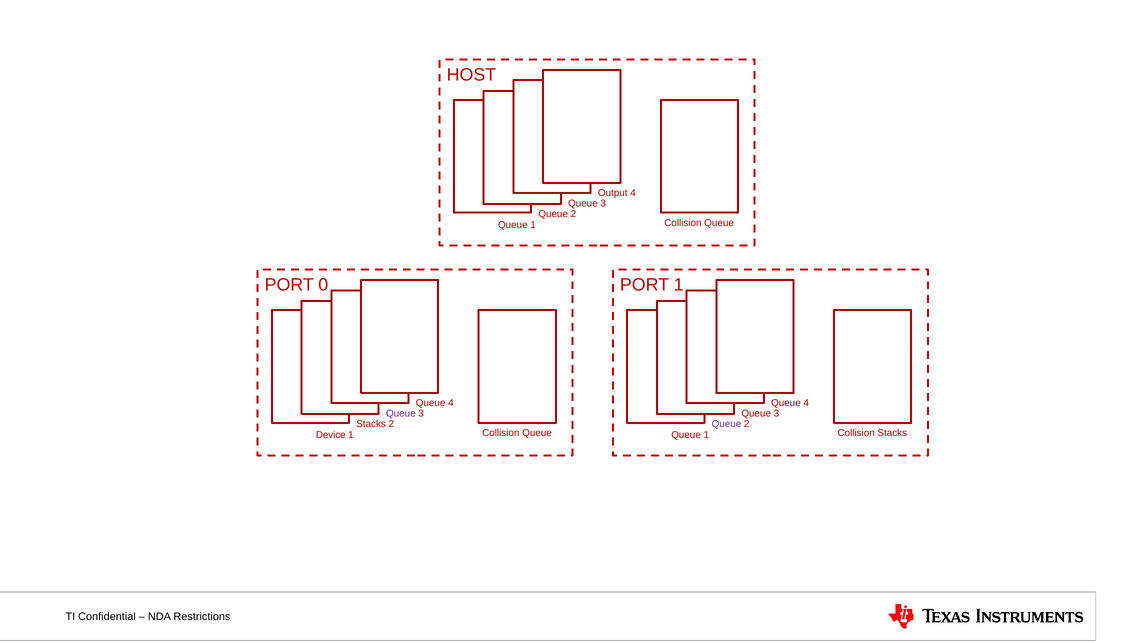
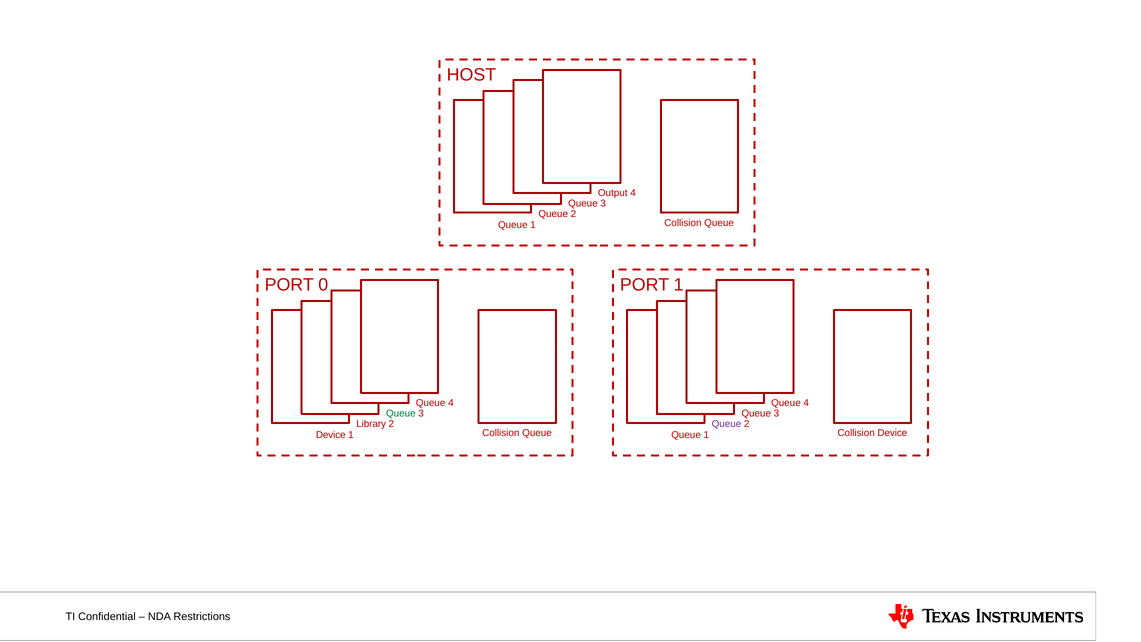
Queue at (401, 413) colour: purple -> green
Stacks at (371, 424): Stacks -> Library
Collision Stacks: Stacks -> Device
